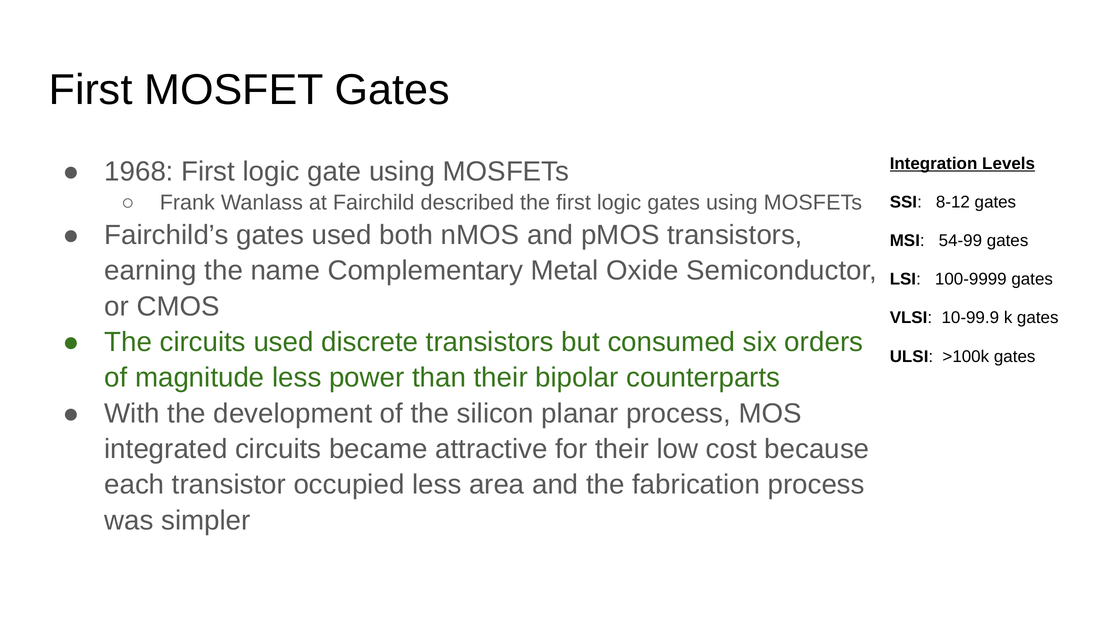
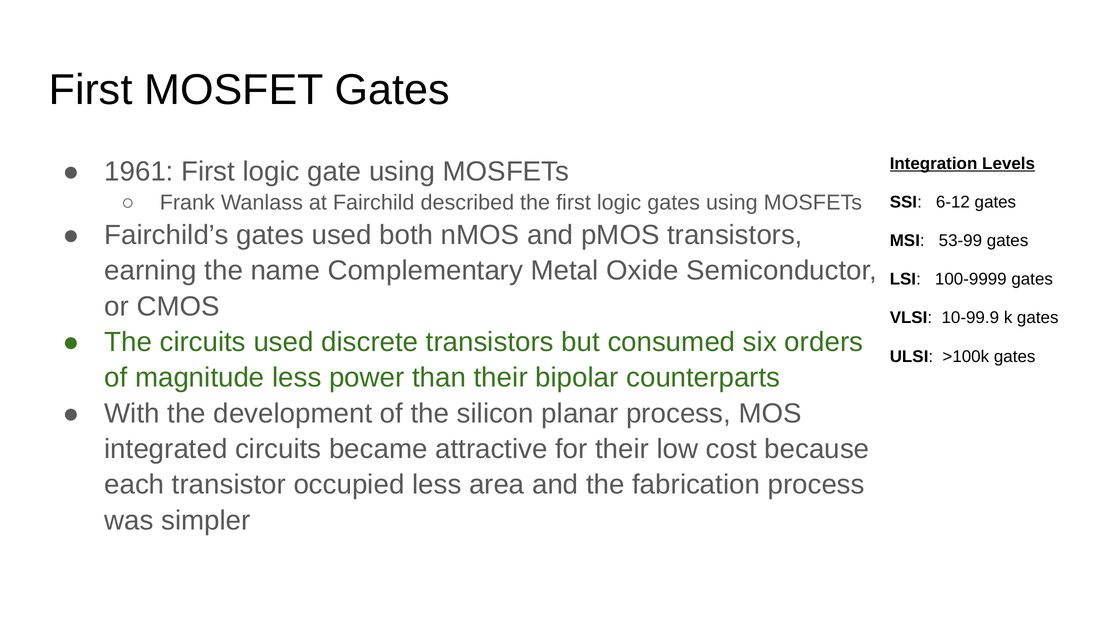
1968: 1968 -> 1961
8-12: 8-12 -> 6-12
54-99: 54-99 -> 53-99
